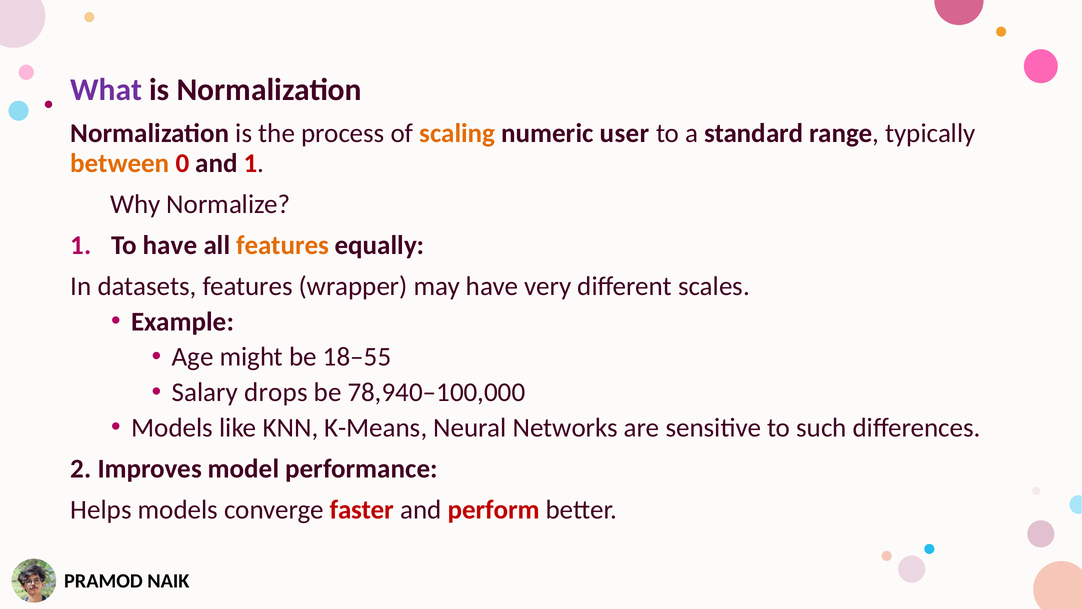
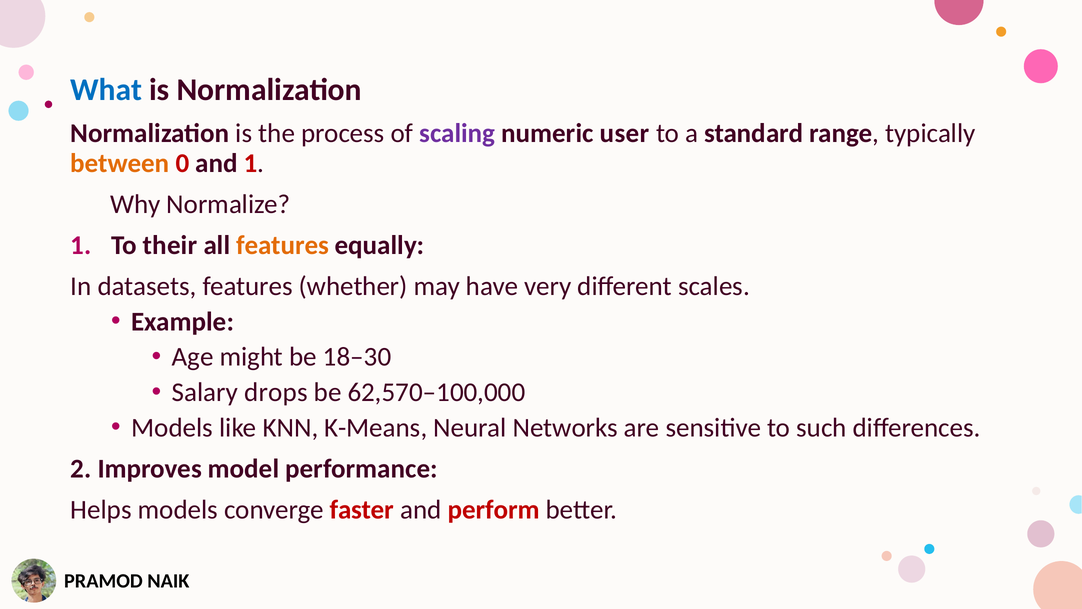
What colour: purple -> blue
scaling colour: orange -> purple
To have: have -> their
wrapper: wrapper -> whether
18–55: 18–55 -> 18–30
78,940–100,000: 78,940–100,000 -> 62,570–100,000
